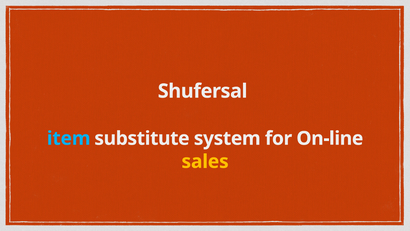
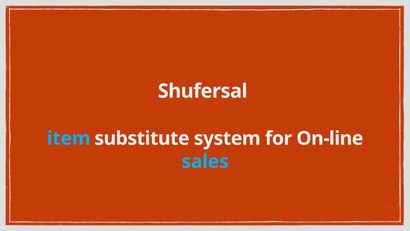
sales colour: yellow -> light blue
